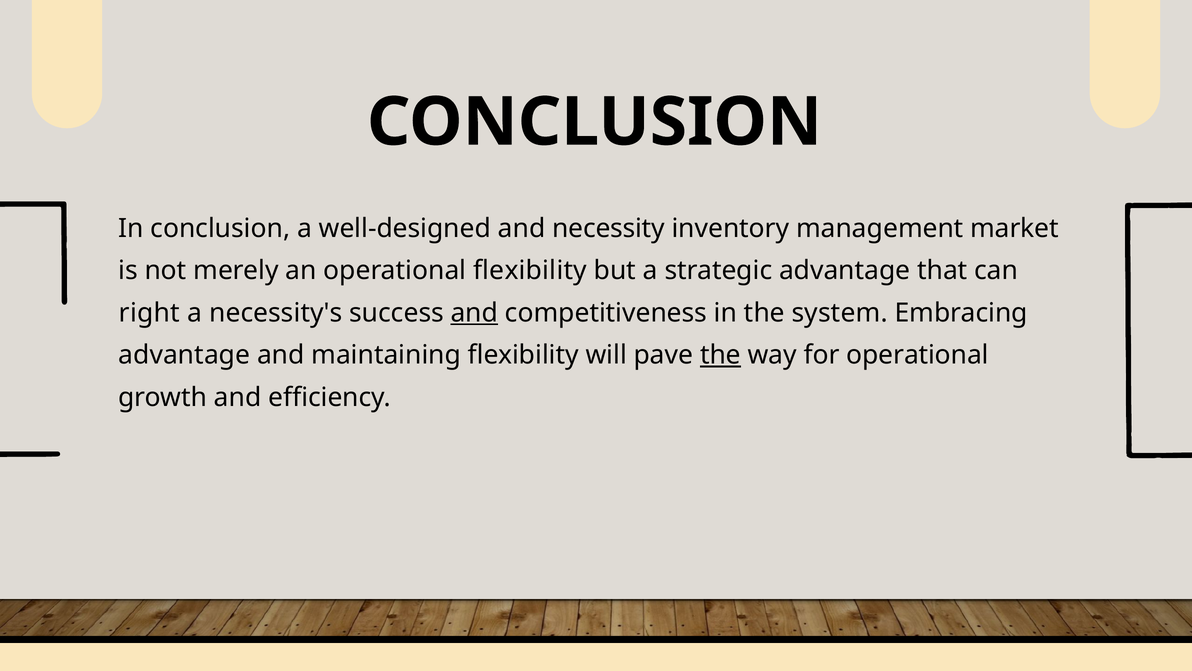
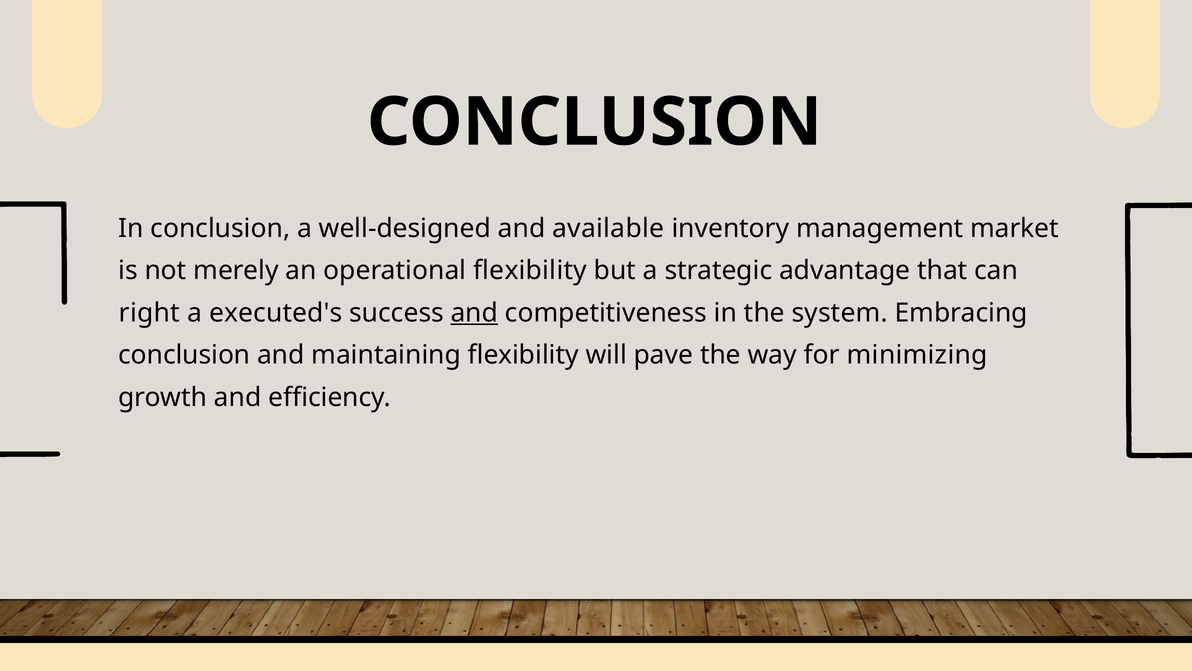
necessity: necessity -> available
necessity's: necessity's -> executed's
advantage at (184, 355): advantage -> conclusion
the at (720, 355) underline: present -> none
for operational: operational -> minimizing
